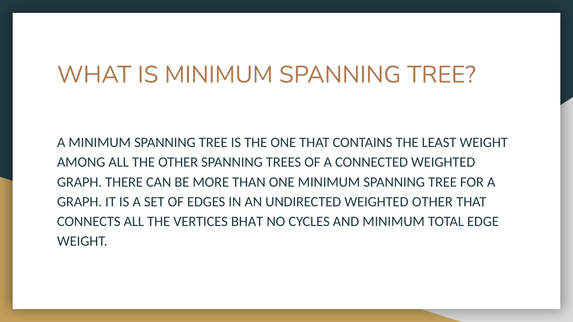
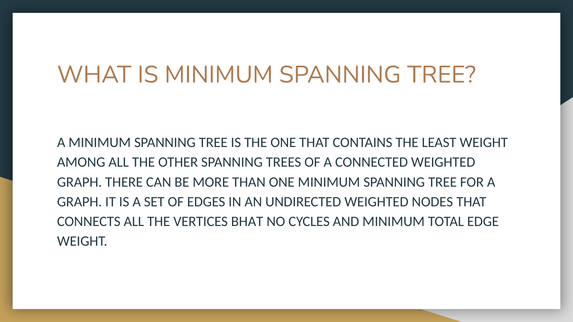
WEIGHTED OTHER: OTHER -> NODES
